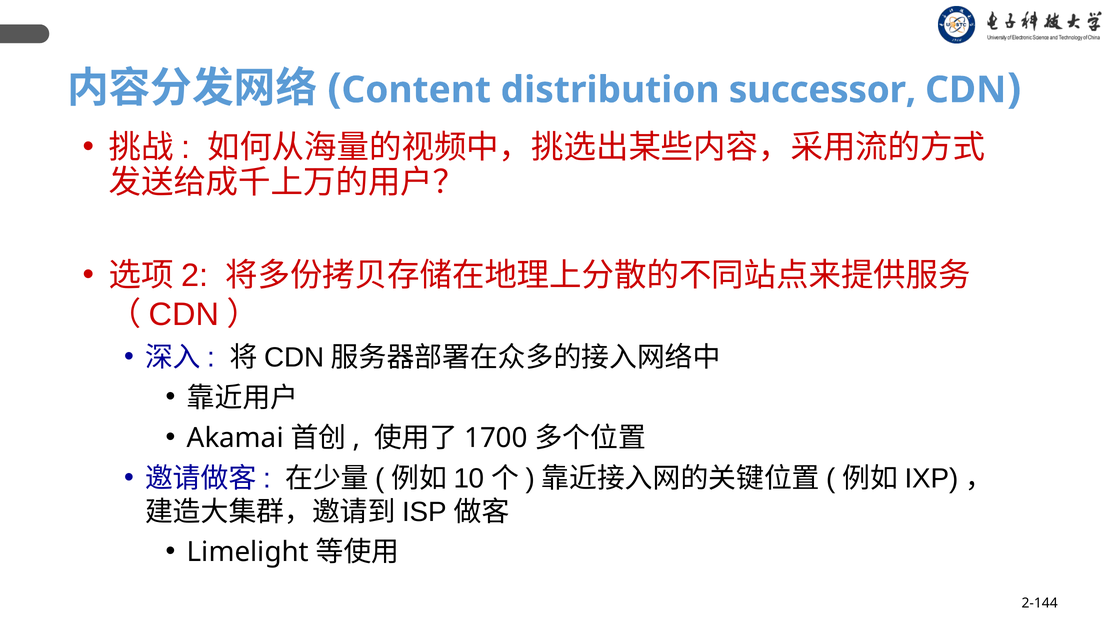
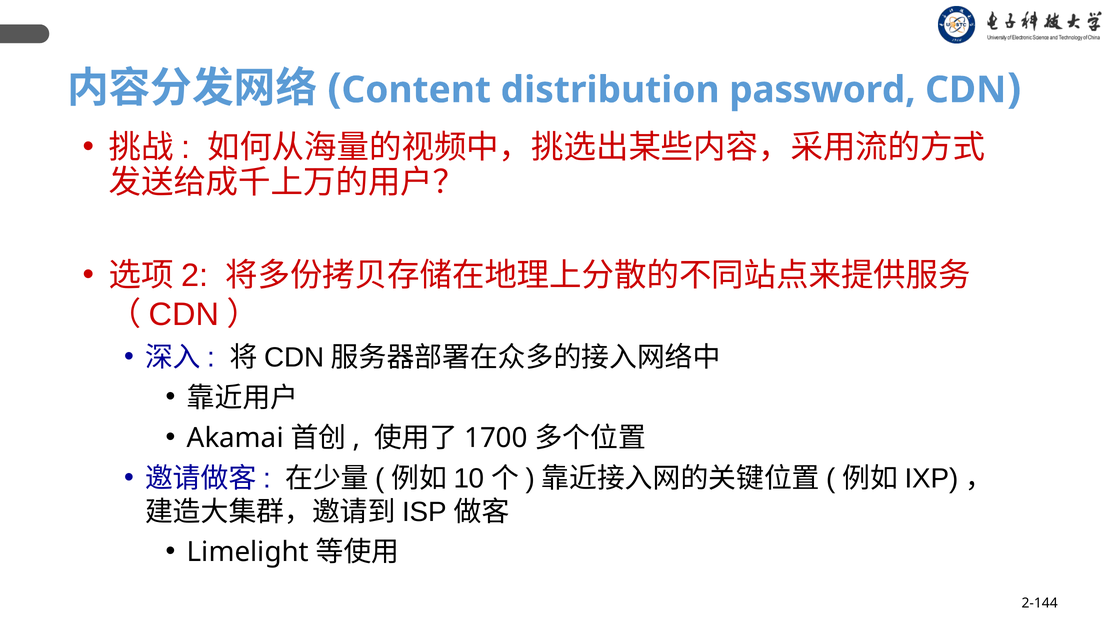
successor: successor -> password
